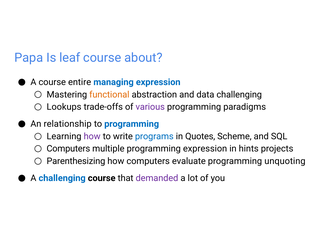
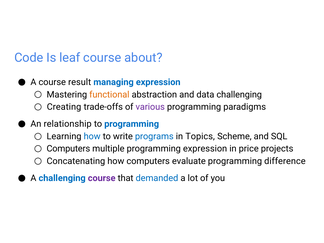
Papa: Papa -> Code
entire: entire -> result
Lookups: Lookups -> Creating
how at (92, 136) colour: purple -> blue
Quotes: Quotes -> Topics
hints: hints -> price
Parenthesizing: Parenthesizing -> Concatenating
unquoting: unquoting -> difference
course at (102, 178) colour: black -> purple
demanded colour: purple -> blue
